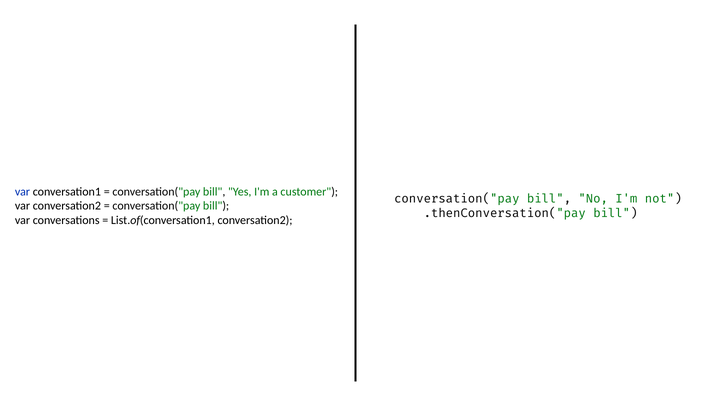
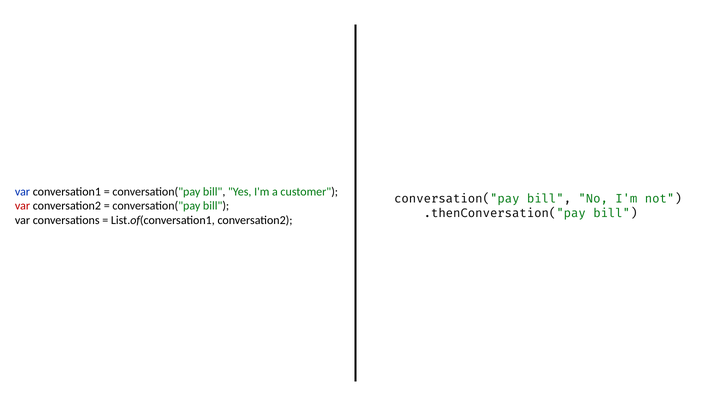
var at (23, 206) colour: black -> red
